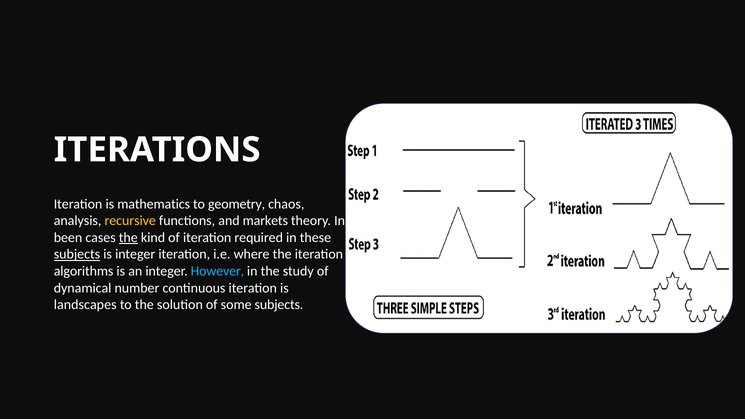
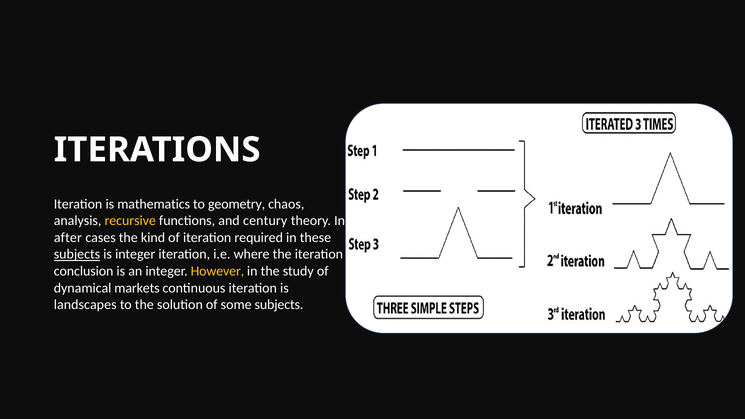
markets: markets -> century
been: been -> after
the at (128, 238) underline: present -> none
algorithms: algorithms -> conclusion
However colour: light blue -> yellow
number: number -> markets
